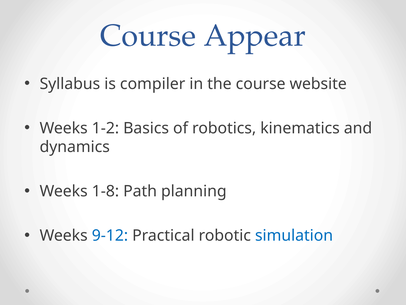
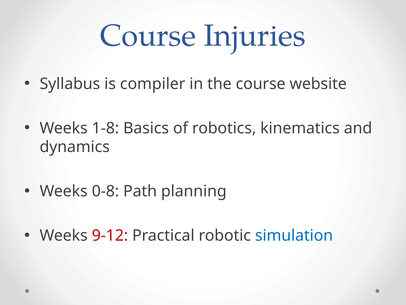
Appear: Appear -> Injuries
1-2: 1-2 -> 1-8
1-8: 1-8 -> 0-8
9-12 colour: blue -> red
